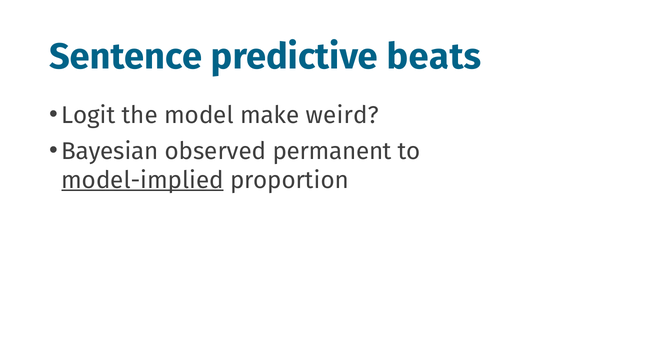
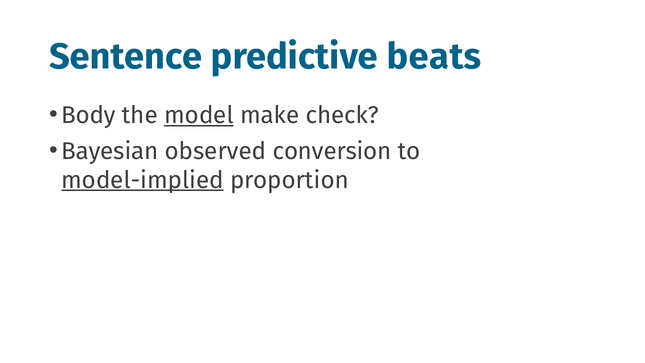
Logit: Logit -> Body
model underline: none -> present
weird: weird -> check
permanent: permanent -> conversion
